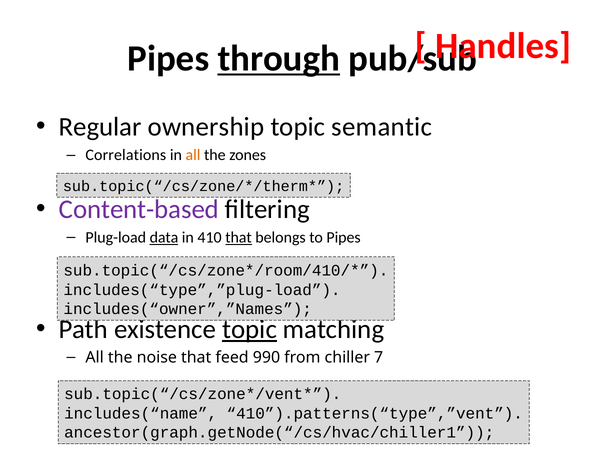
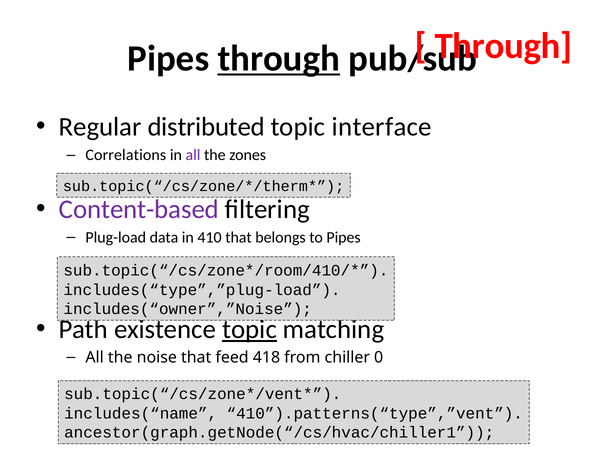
Handles at (503, 46): Handles -> Through
ownership: ownership -> distributed
semantic: semantic -> interface
all at (193, 155) colour: orange -> purple
data underline: present -> none
that at (239, 237) underline: present -> none
includes(“owner”,”Names: includes(“owner”,”Names -> includes(“owner”,”Noise
990: 990 -> 418
7: 7 -> 0
